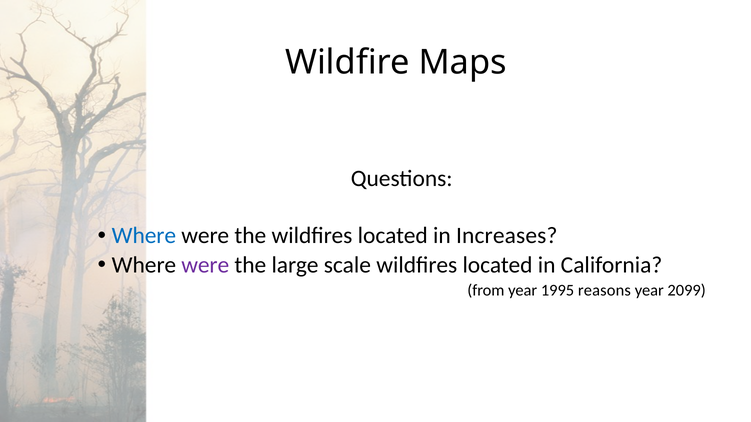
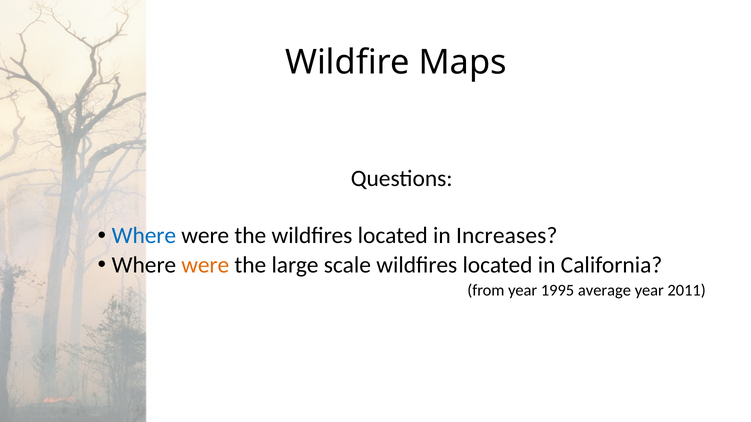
were at (205, 265) colour: purple -> orange
reasons: reasons -> average
2099: 2099 -> 2011
